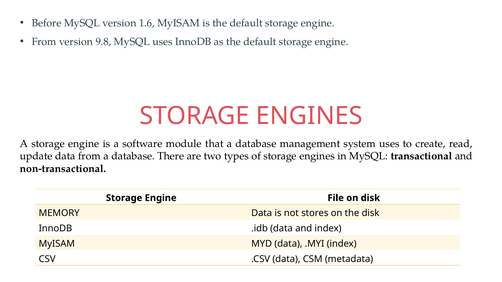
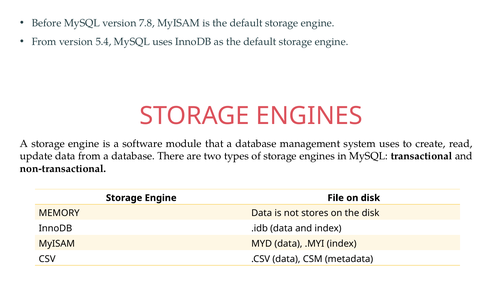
1.6: 1.6 -> 7.8
9.8: 9.8 -> 5.4
